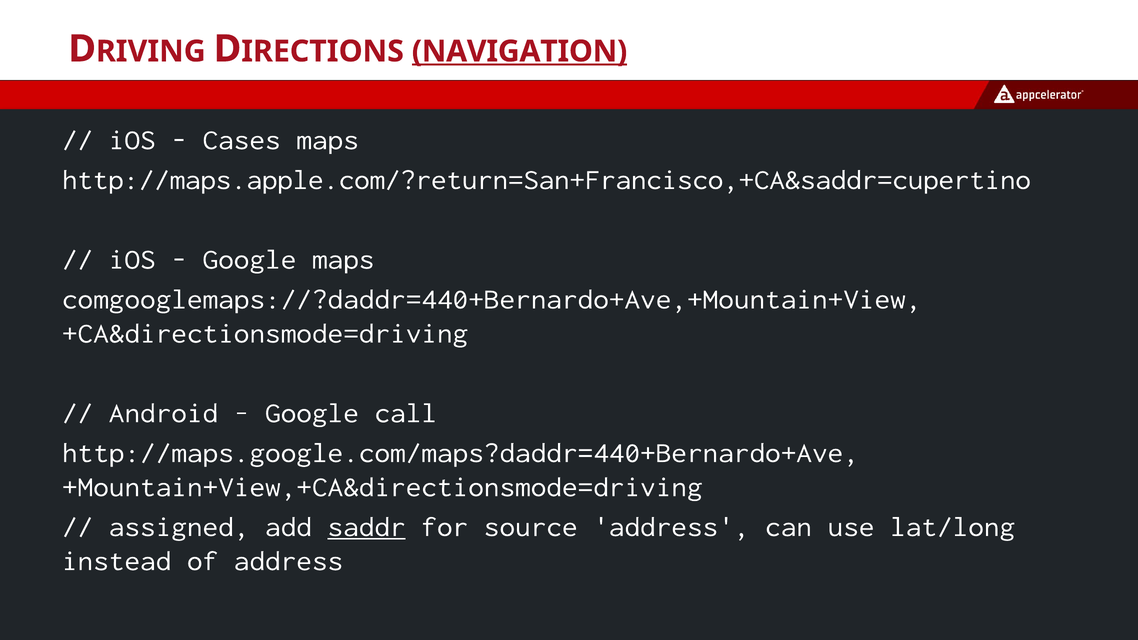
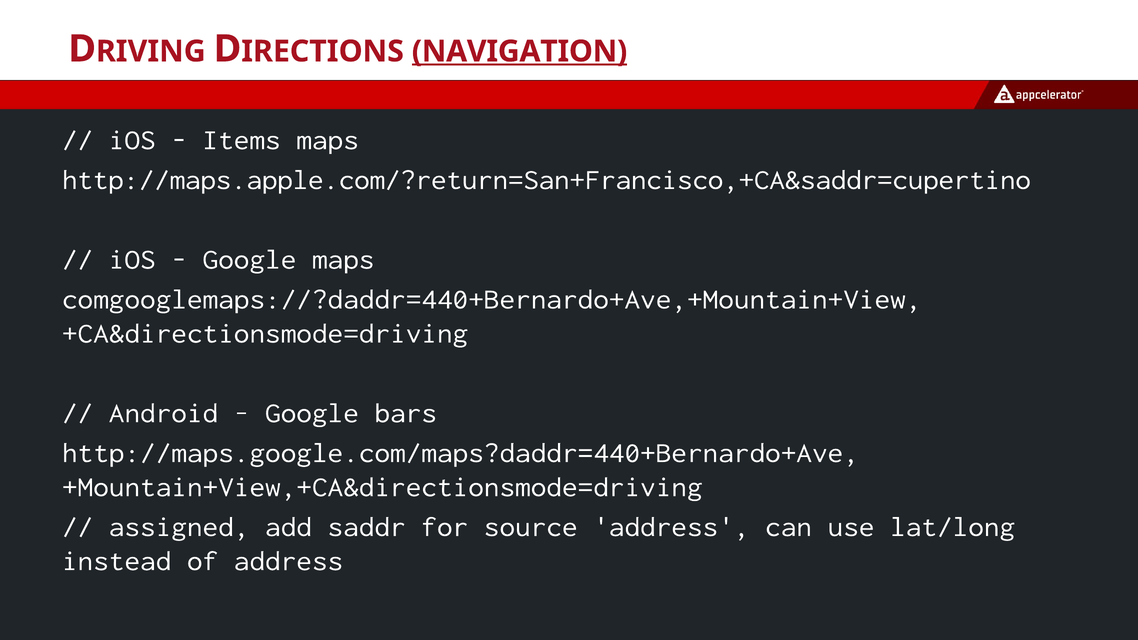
Cases: Cases -> Items
call: call -> bars
saddr underline: present -> none
